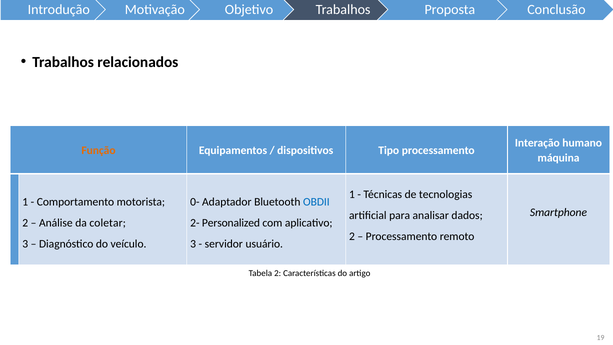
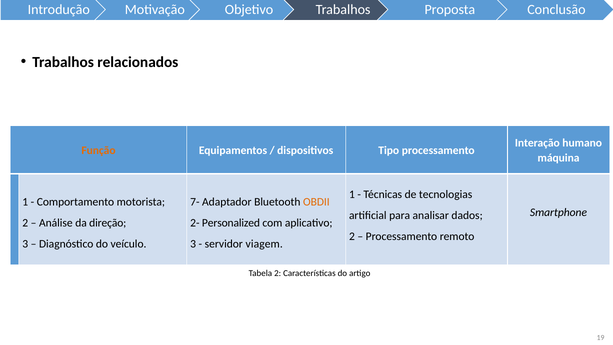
0-: 0- -> 7-
OBDII colour: blue -> orange
coletar: coletar -> direção
usuário: usuário -> viagem
